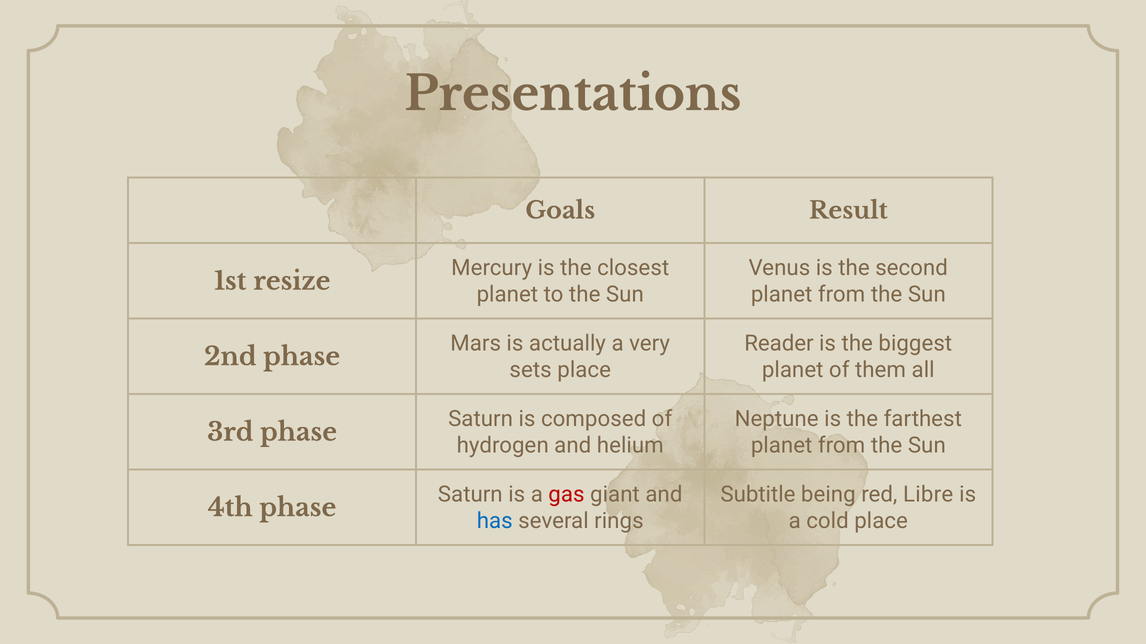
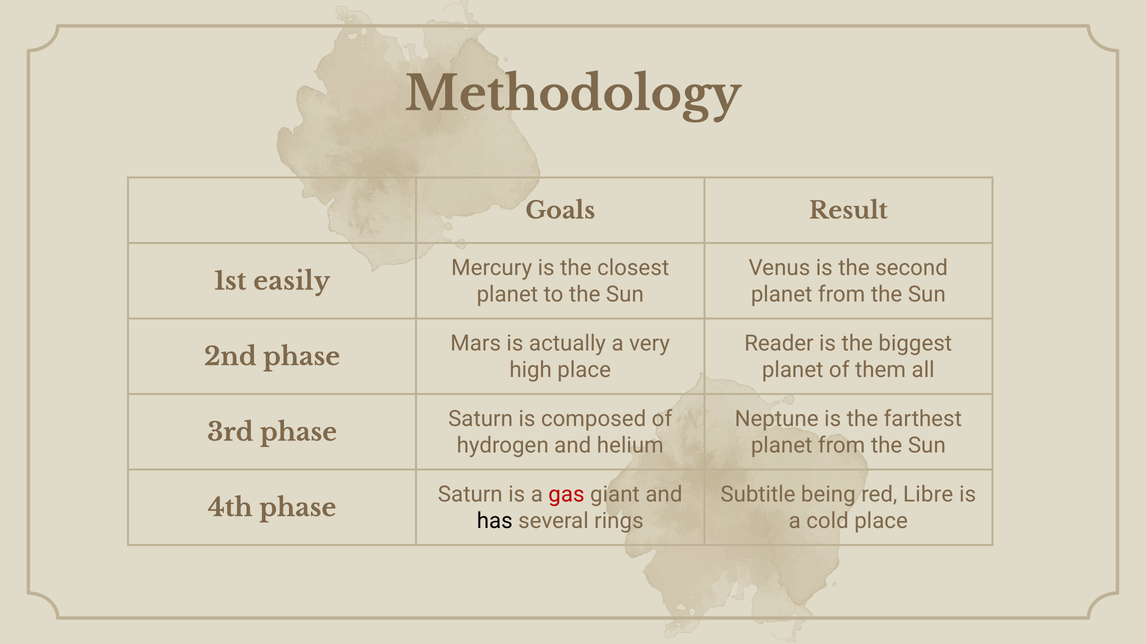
Presentations: Presentations -> Methodology
resize: resize -> easily
sets: sets -> high
has colour: blue -> black
